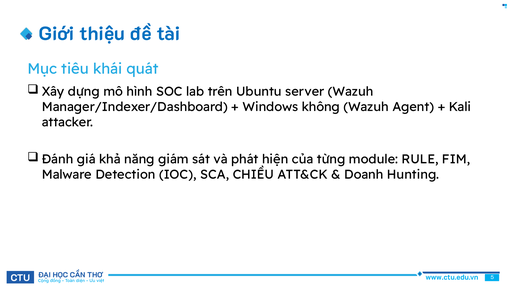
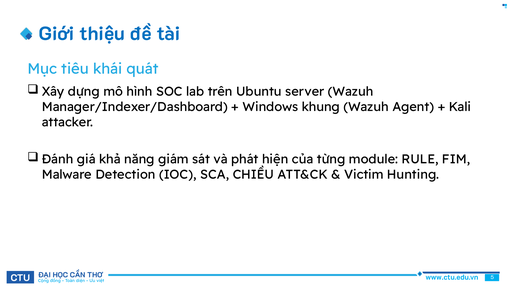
không: không -> khung
Doanh: Doanh -> Victim
